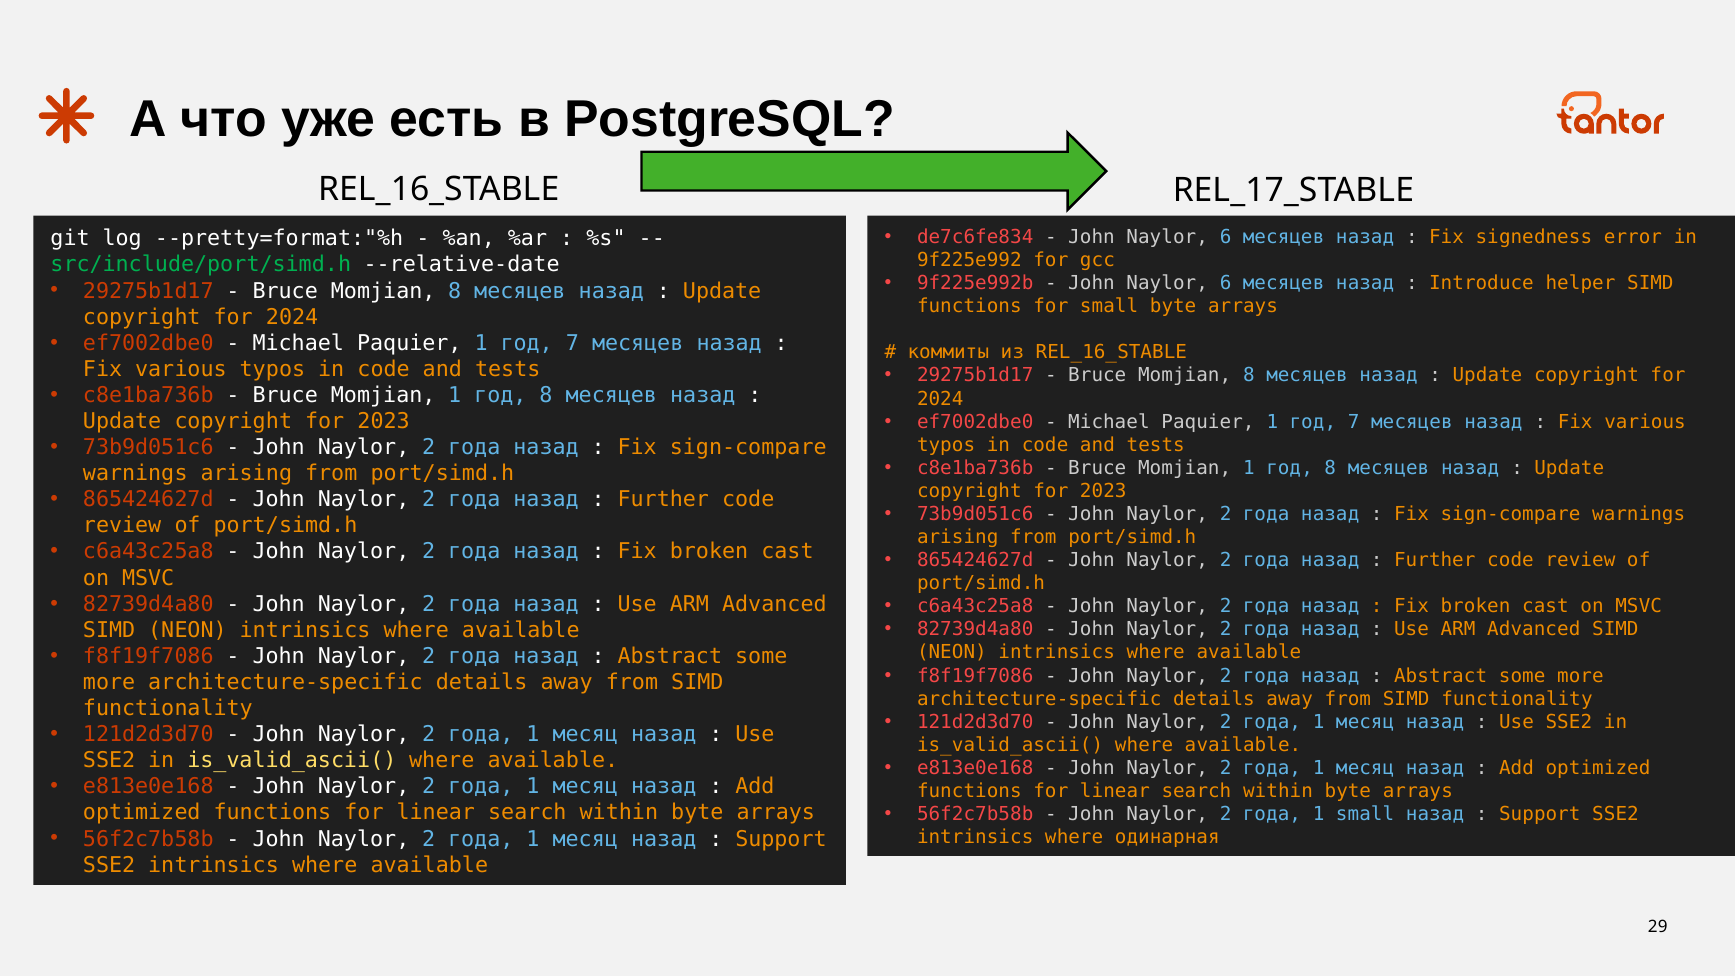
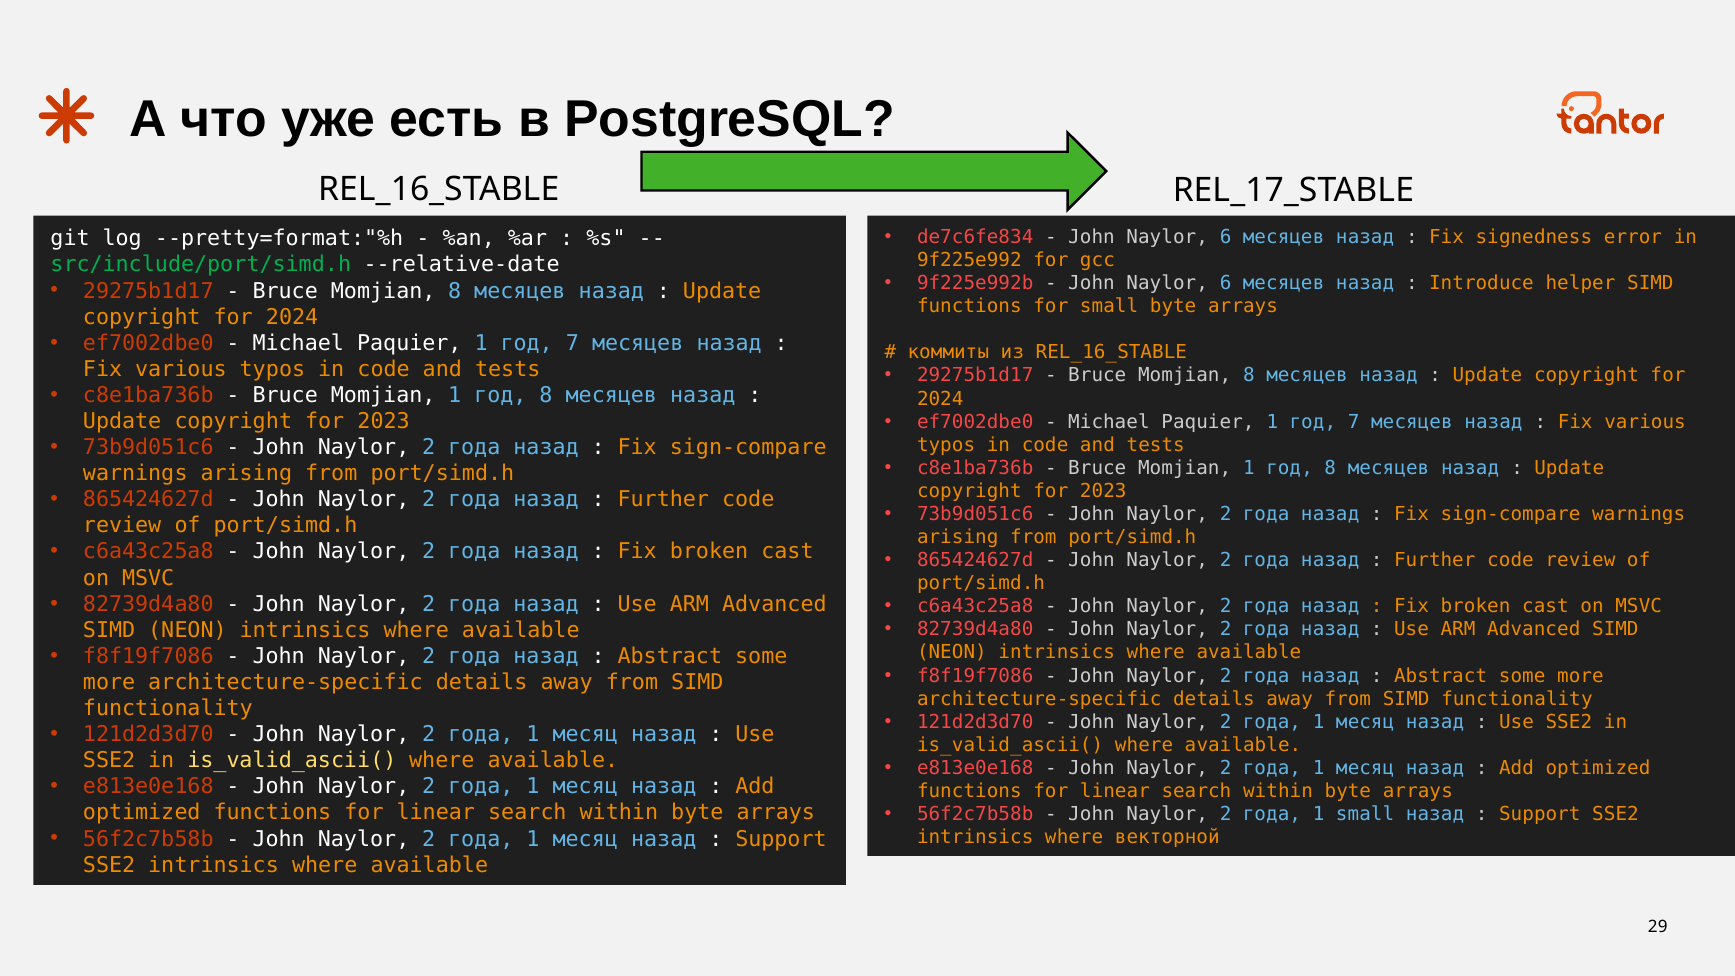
одинарная: одинарная -> векторной
